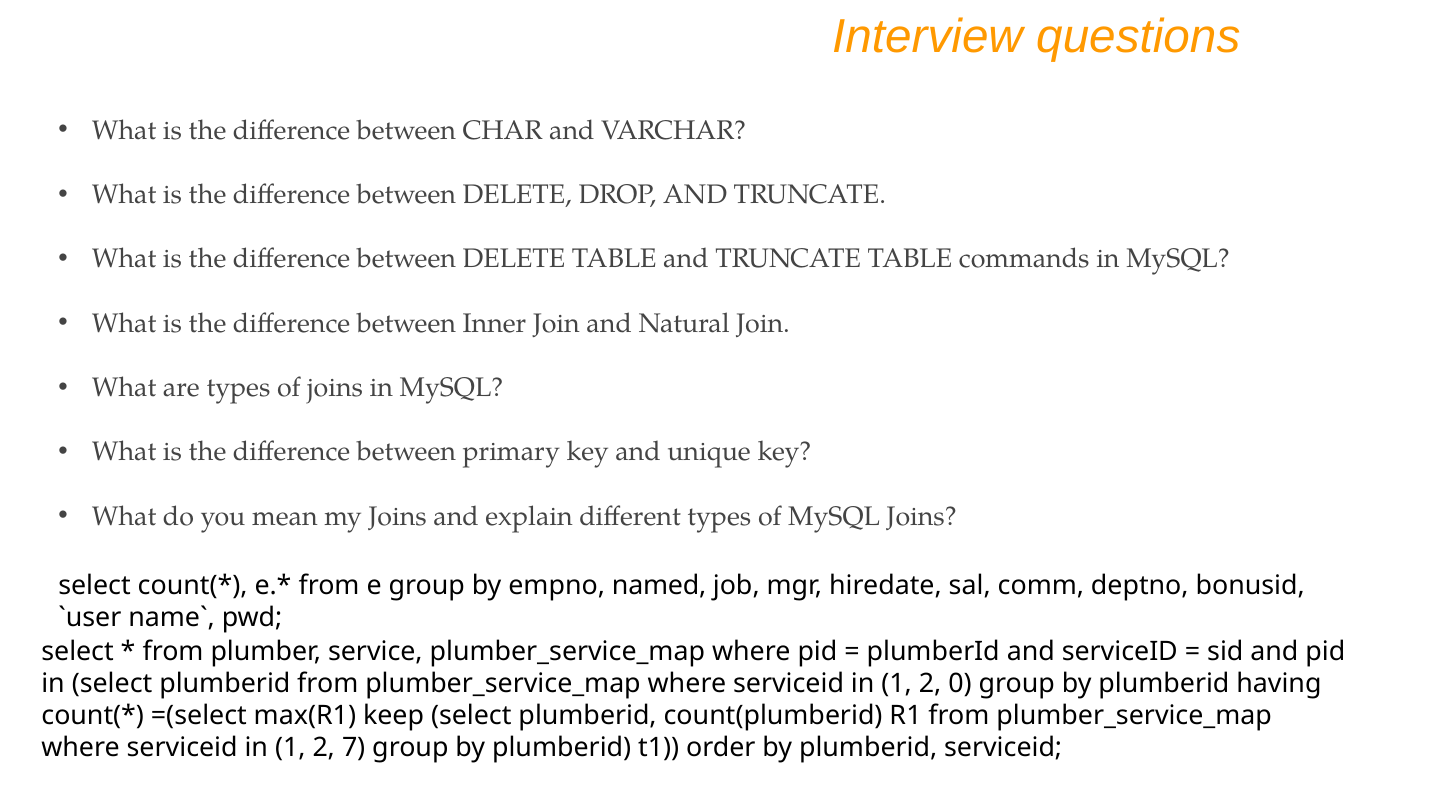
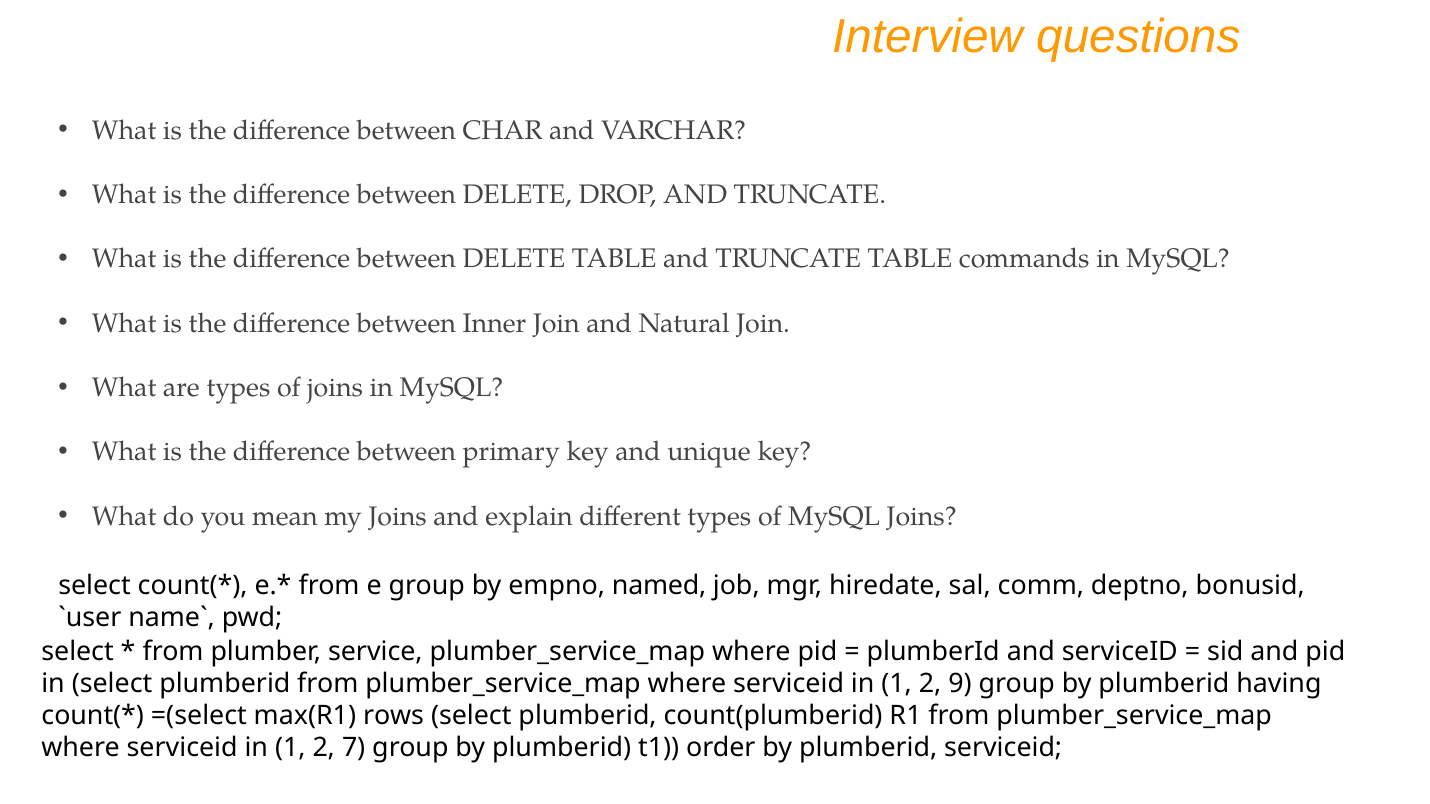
0: 0 -> 9
keep: keep -> rows
